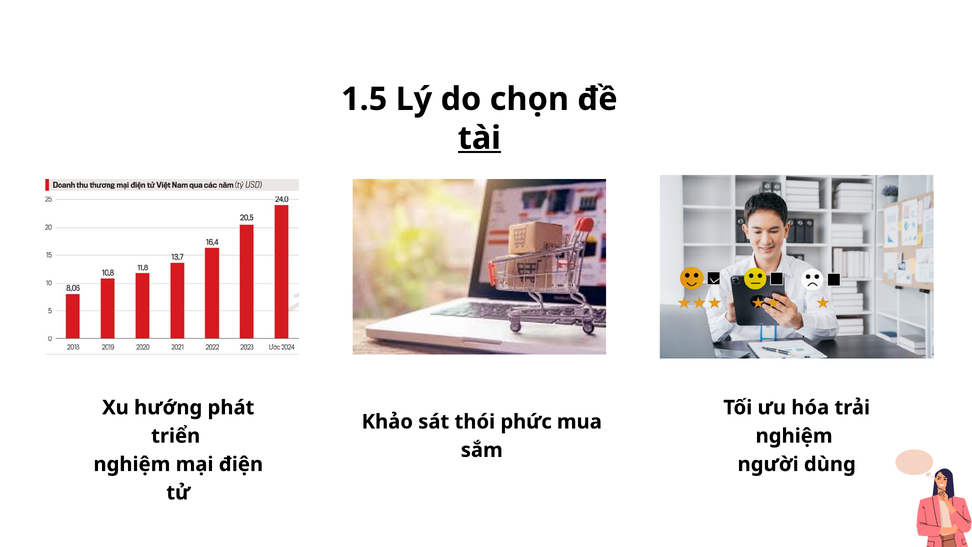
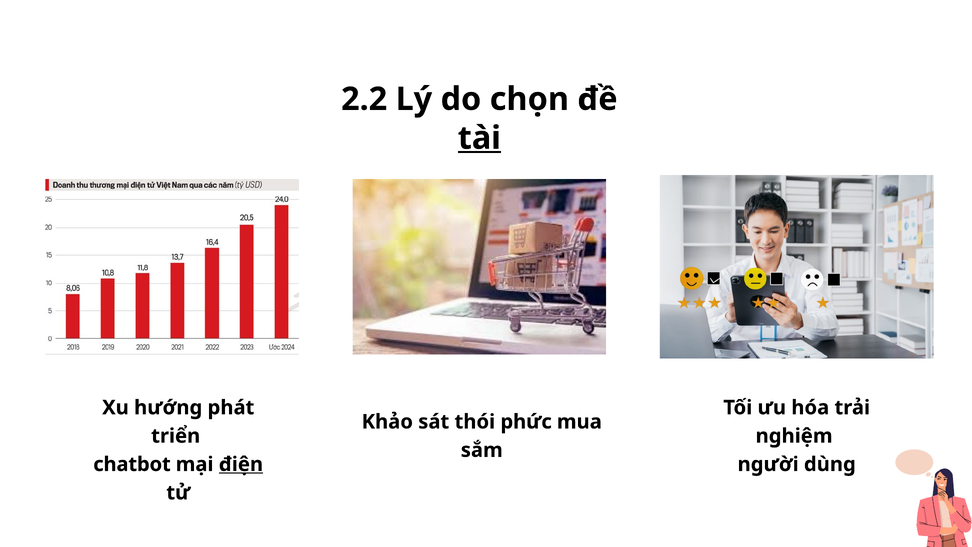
1.5: 1.5 -> 2.2
nghiệm at (132, 464): nghiệm -> chatbot
điện underline: none -> present
